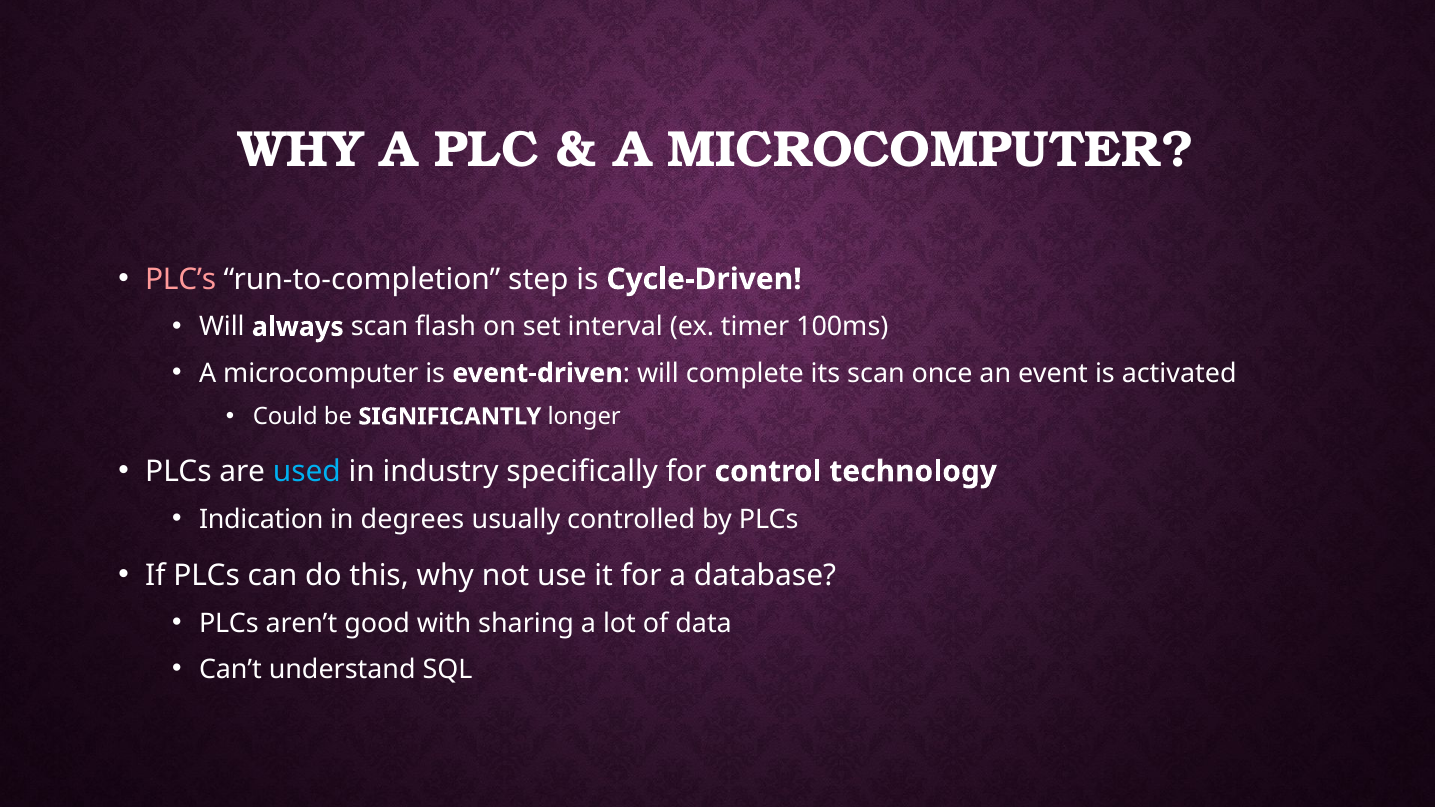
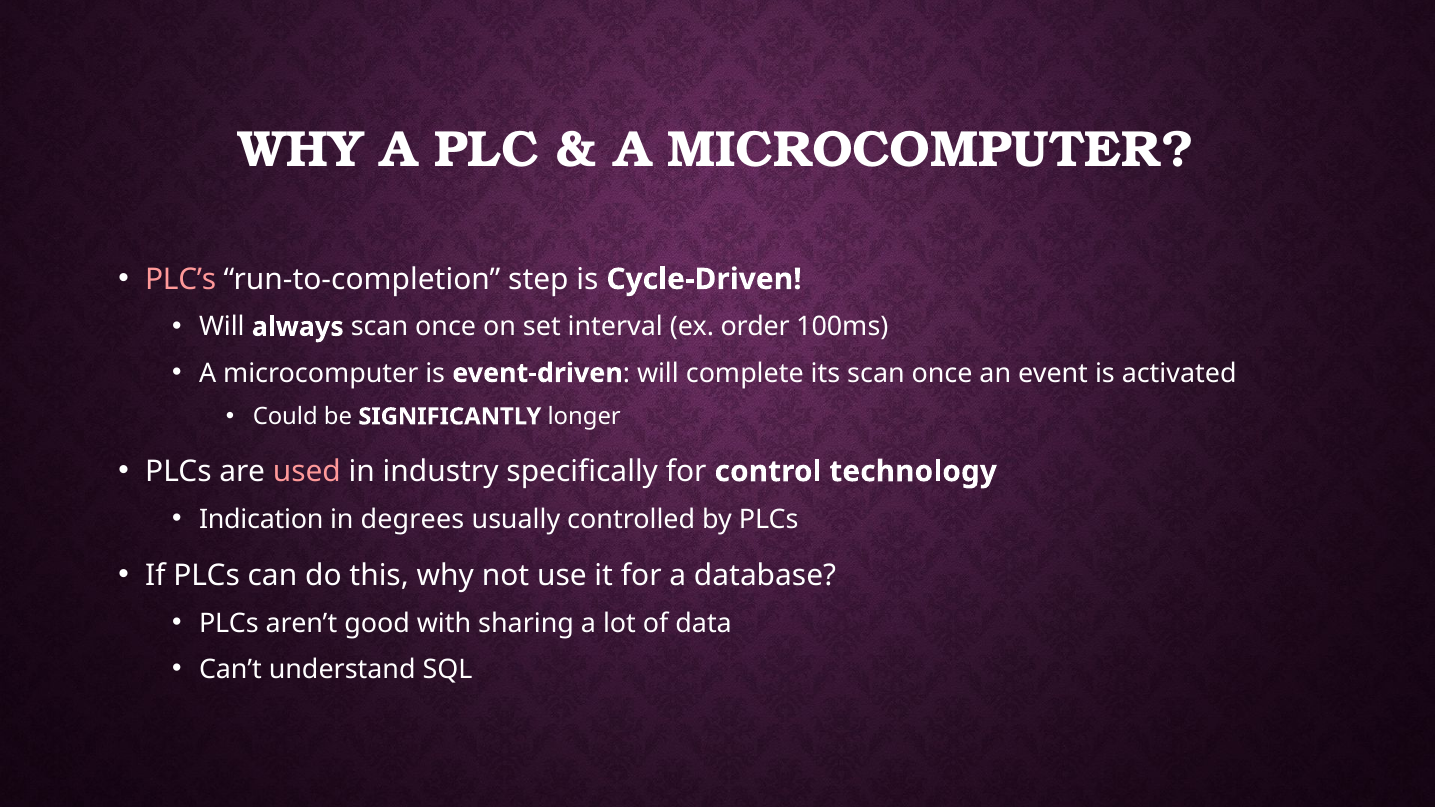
always scan flash: flash -> once
timer: timer -> order
used colour: light blue -> pink
